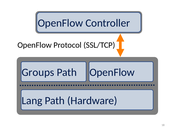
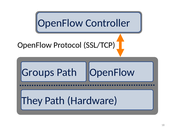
Lang: Lang -> They
